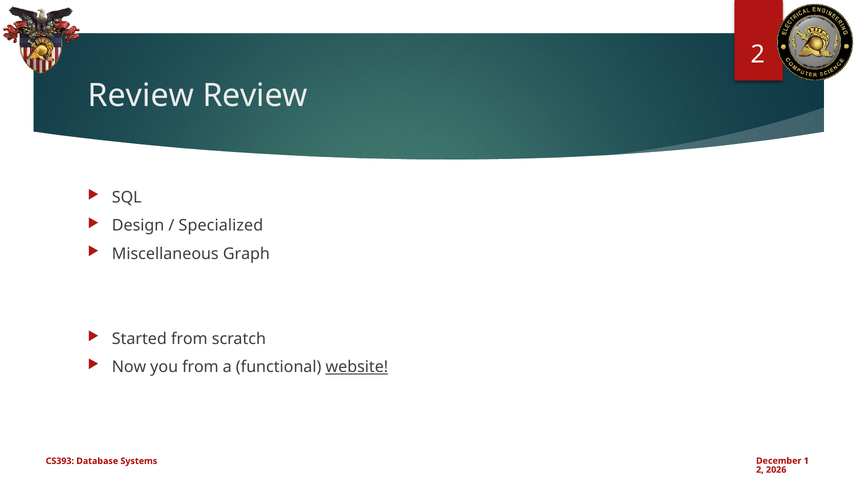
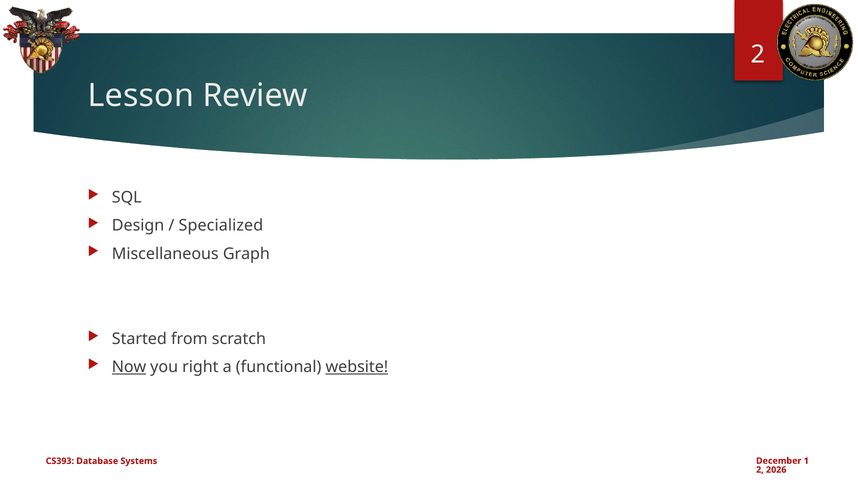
Review at (141, 96): Review -> Lesson
Now underline: none -> present
you from: from -> right
